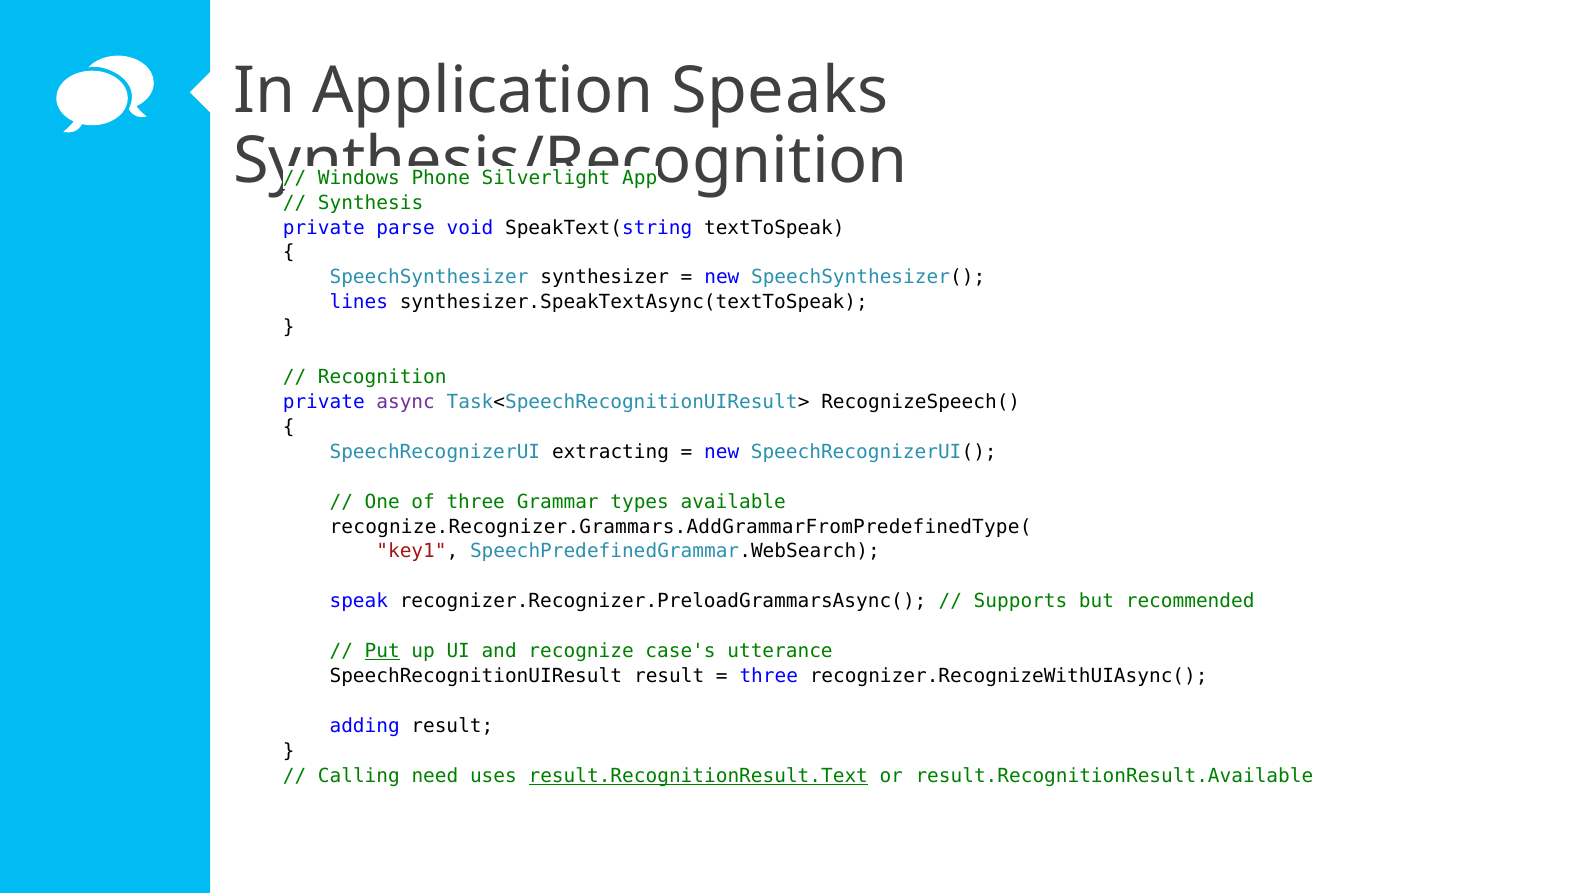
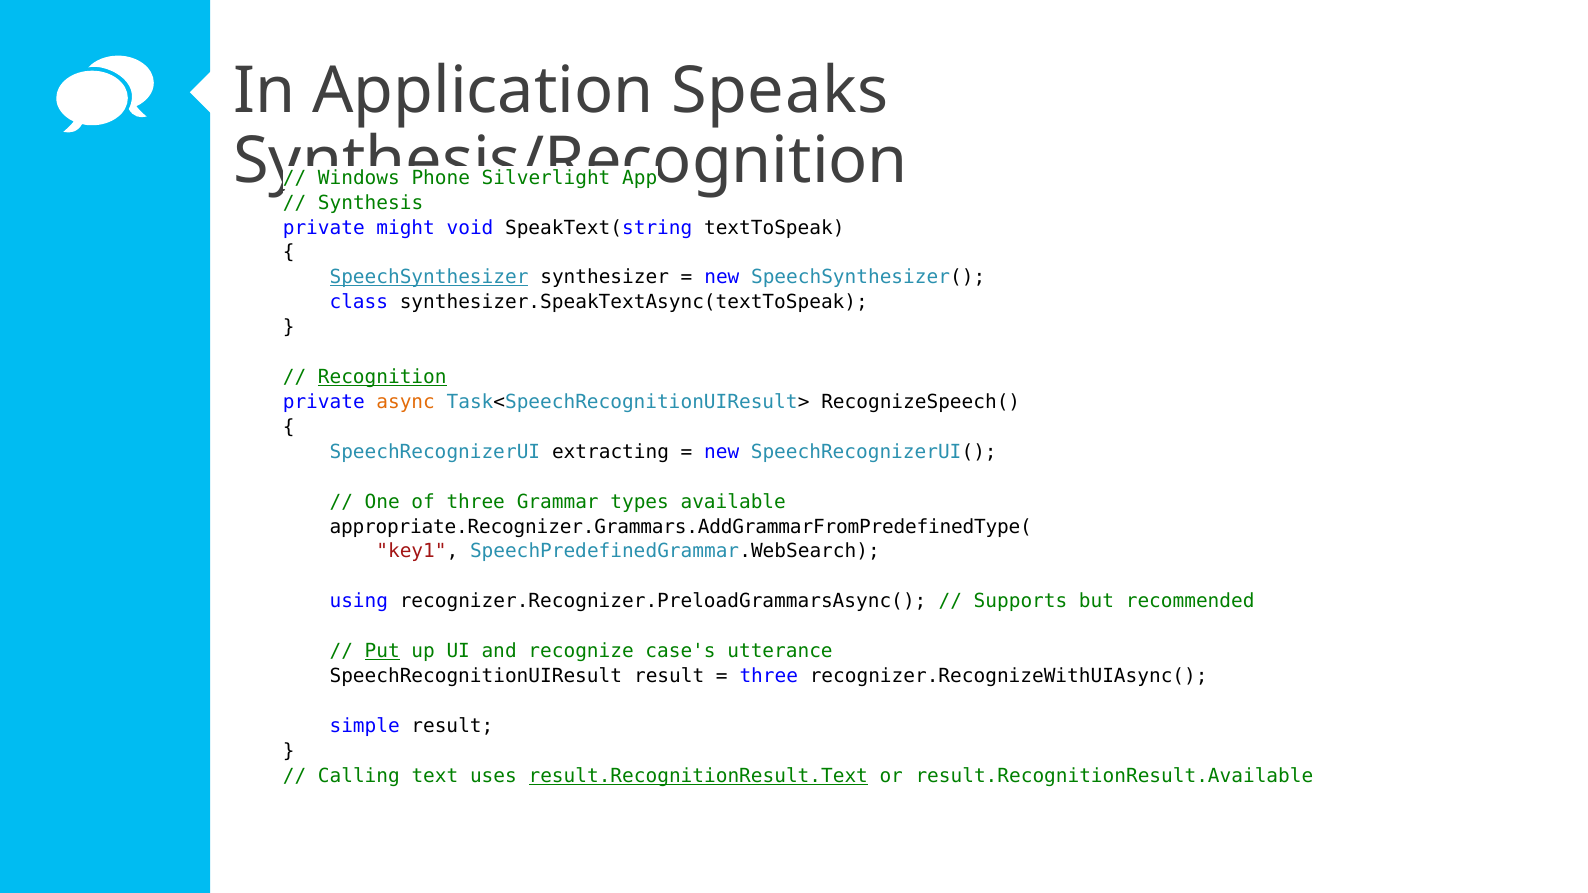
parse: parse -> might
SpeechSynthesizer underline: none -> present
lines: lines -> class
Recognition underline: none -> present
async colour: purple -> orange
recognize.Recognizer.Grammars.AddGrammarFromPredefinedType(: recognize.Recognizer.Grammars.AddGrammarFromPredefinedType( -> appropriate.Recognizer.Grammars.AddGrammarFromPredefinedType(
speak: speak -> using
adding: adding -> simple
need: need -> text
